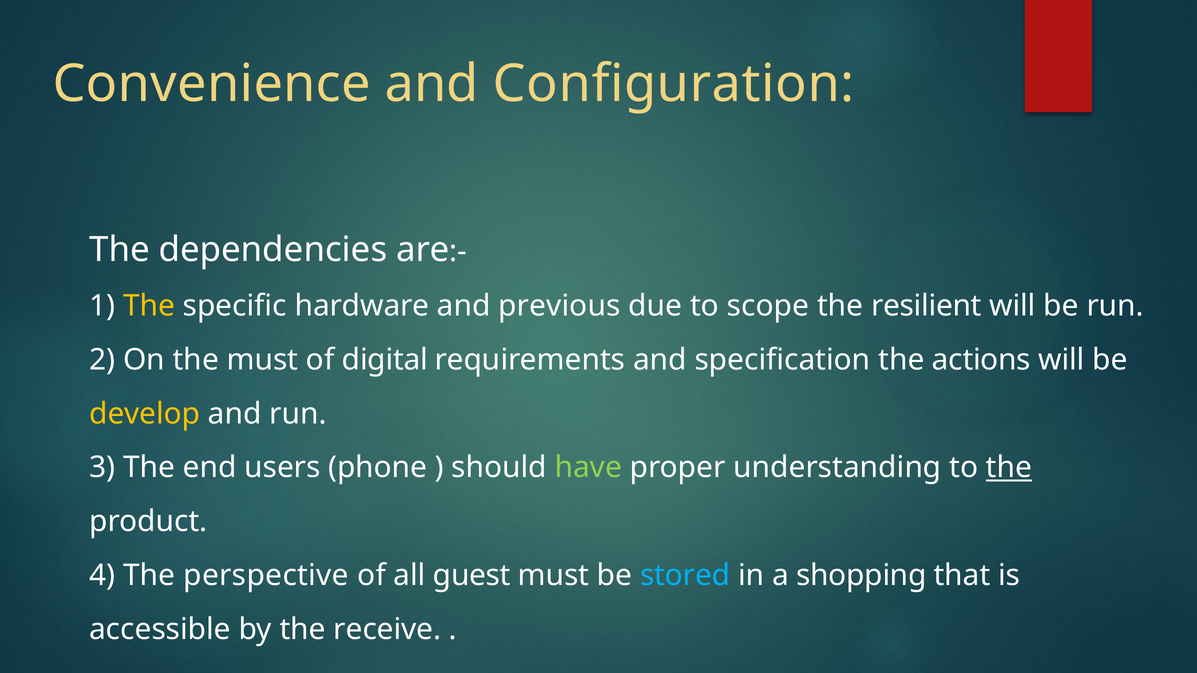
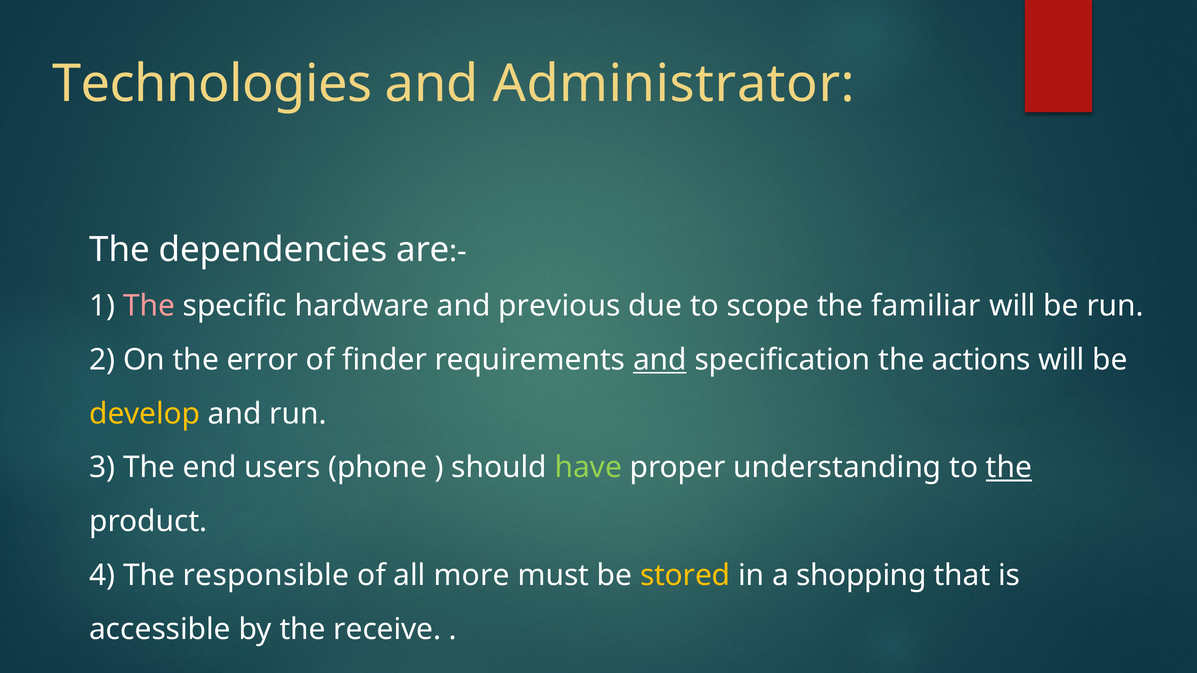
Convenience: Convenience -> Technologies
Configuration: Configuration -> Administrator
The at (149, 306) colour: yellow -> pink
resilient: resilient -> familiar
the must: must -> error
digital: digital -> finder
and at (660, 360) underline: none -> present
perspective: perspective -> responsible
guest: guest -> more
stored colour: light blue -> yellow
